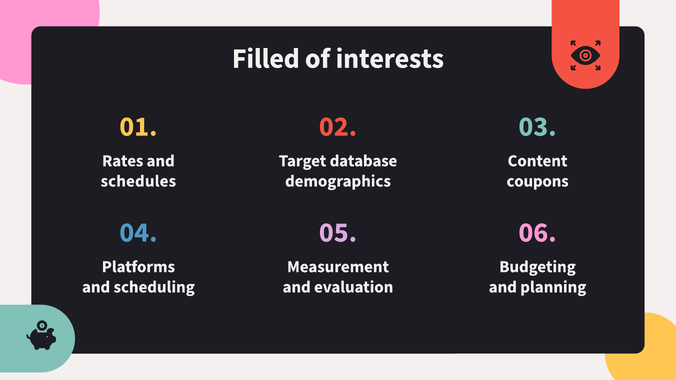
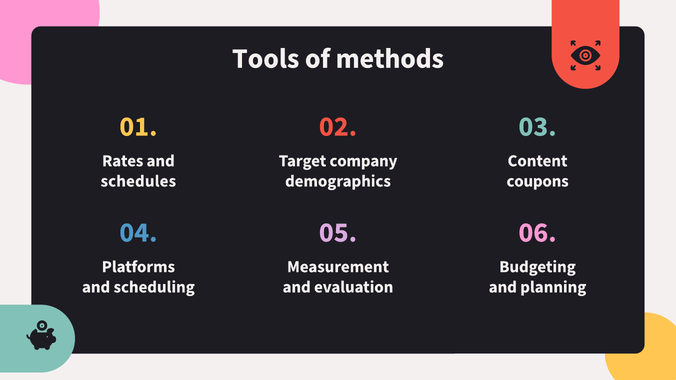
Filled: Filled -> Tools
interests: interests -> methods
database: database -> company
